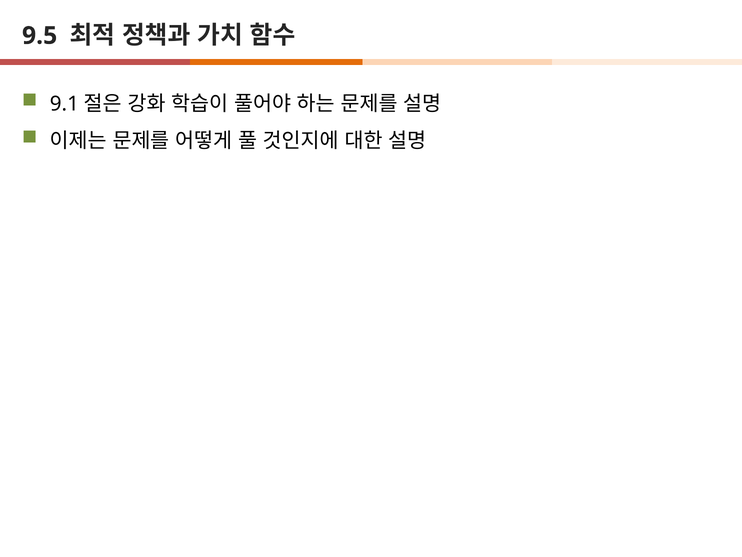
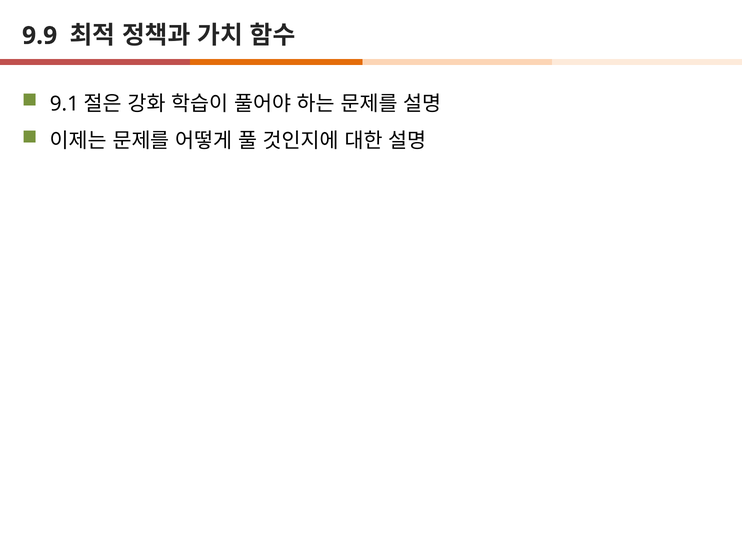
9.5: 9.5 -> 9.9
